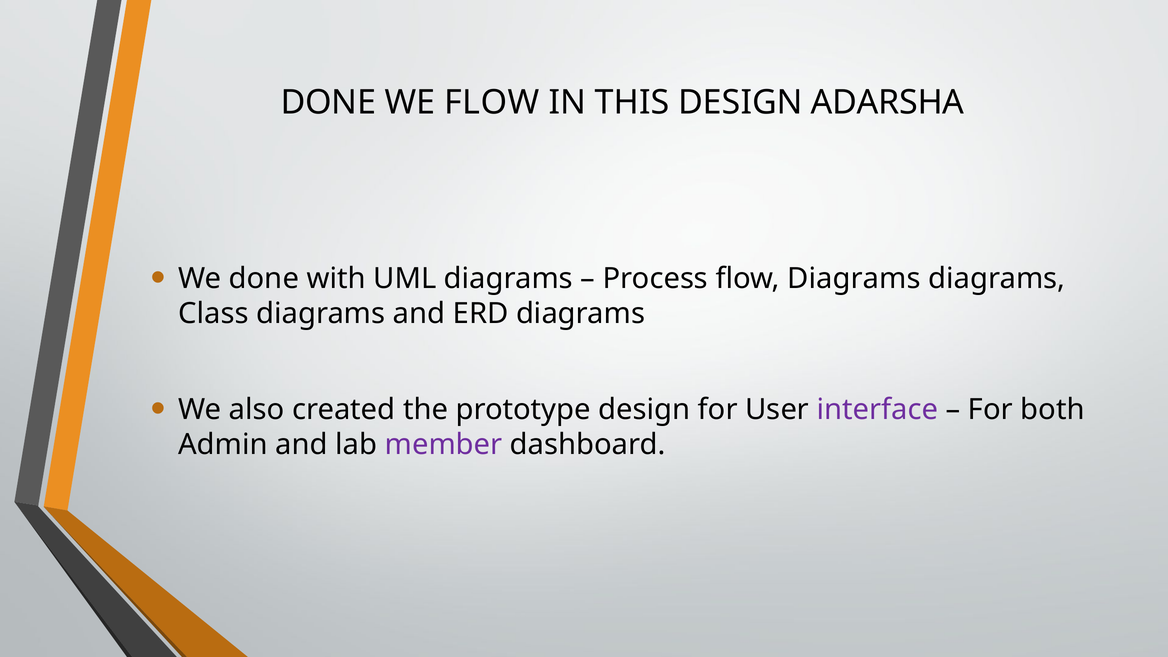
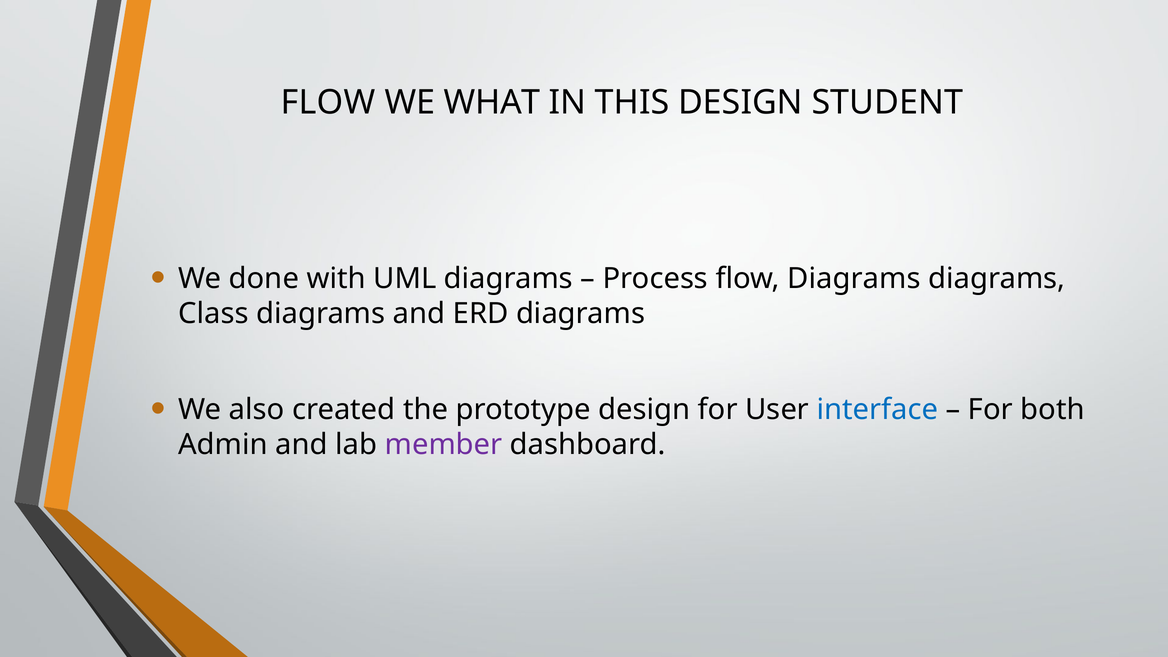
DONE at (328, 102): DONE -> FLOW
WE FLOW: FLOW -> WHAT
ADARSHA: ADARSHA -> STUDENT
interface colour: purple -> blue
